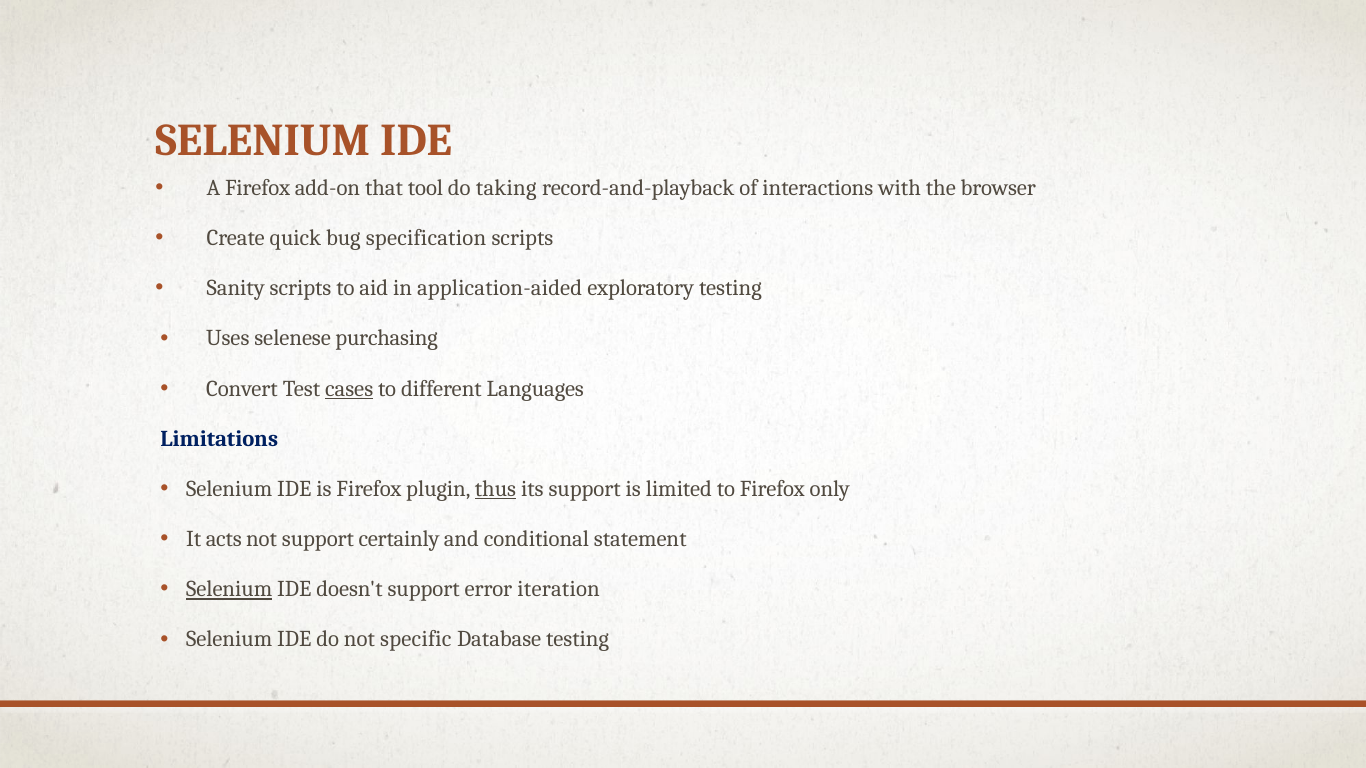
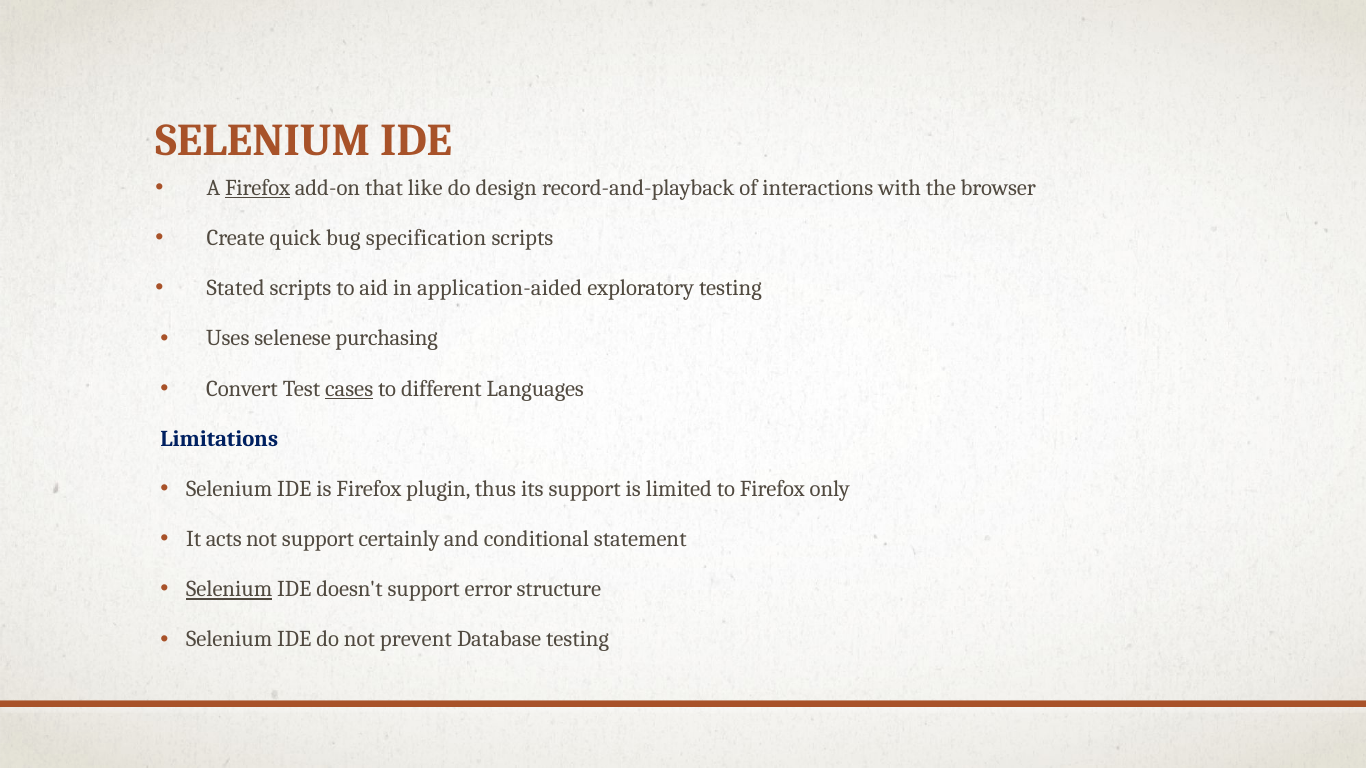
Firefox at (258, 188) underline: none -> present
tool: tool -> like
taking: taking -> design
Sanity: Sanity -> Stated
thus underline: present -> none
iteration: iteration -> structure
specific: specific -> prevent
